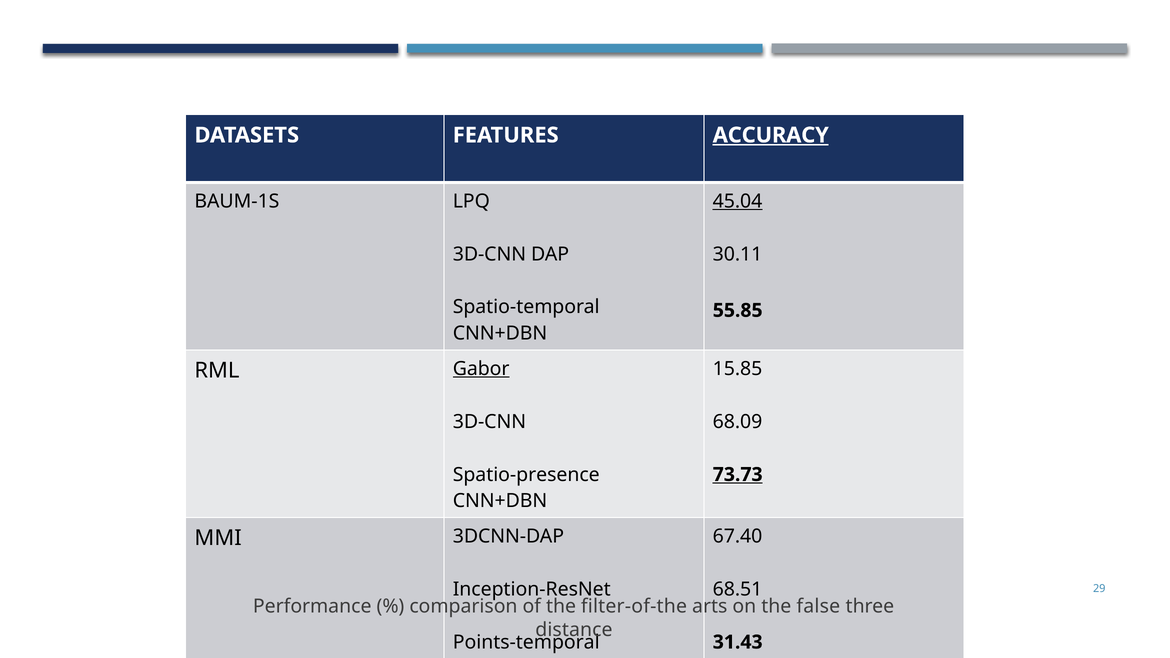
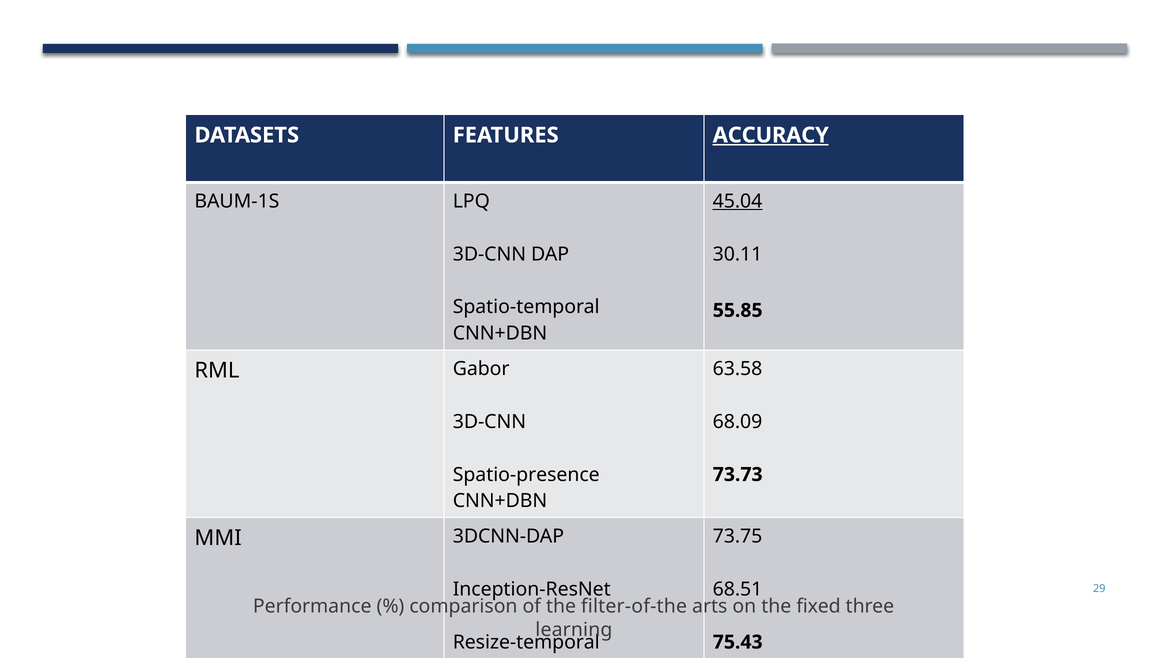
15.85: 15.85 -> 63.58
Gabor underline: present -> none
73.73 underline: present -> none
67.40: 67.40 -> 73.75
false: false -> fixed
distance: distance -> learning
Points-temporal: Points-temporal -> Resize-temporal
31.43: 31.43 -> 75.43
